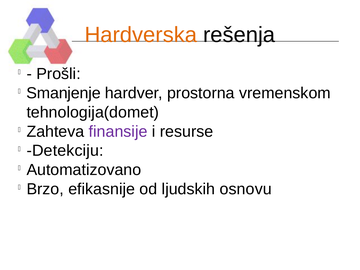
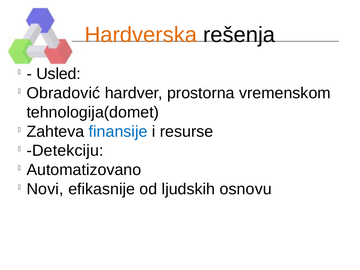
Prošli: Prošli -> Usled
Smanjenje: Smanjenje -> Obradović
finansije colour: purple -> blue
Brzo: Brzo -> Novi
